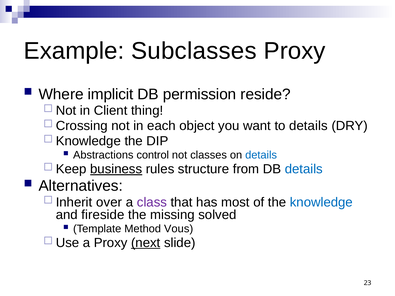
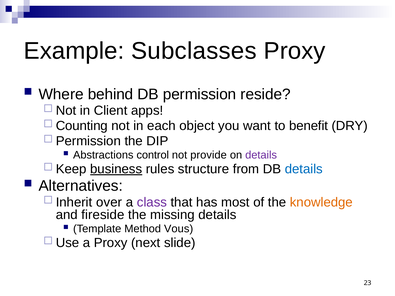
implicit: implicit -> behind
thing: thing -> apps
Crossing: Crossing -> Counting
to details: details -> benefit
Knowledge at (88, 141): Knowledge -> Permission
classes: classes -> provide
details at (261, 155) colour: blue -> purple
knowledge at (321, 202) colour: blue -> orange
missing solved: solved -> details
next underline: present -> none
